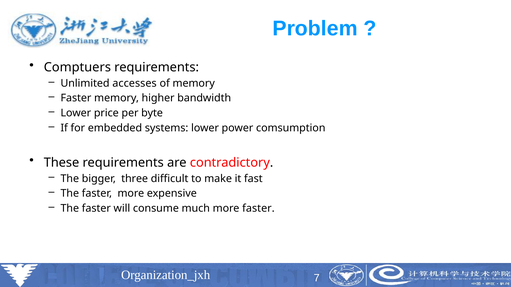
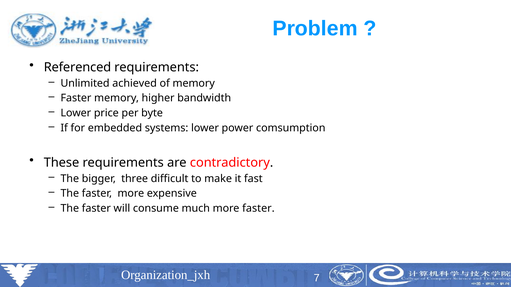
Comptuers: Comptuers -> Referenced
accesses: accesses -> achieved
